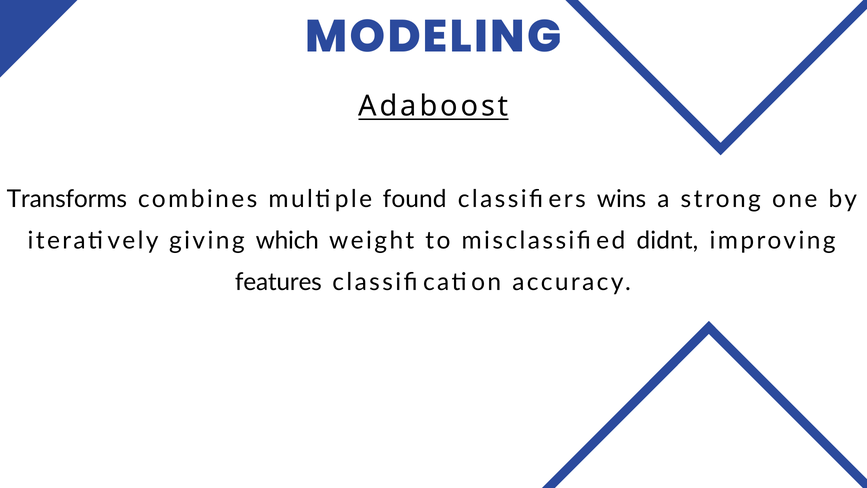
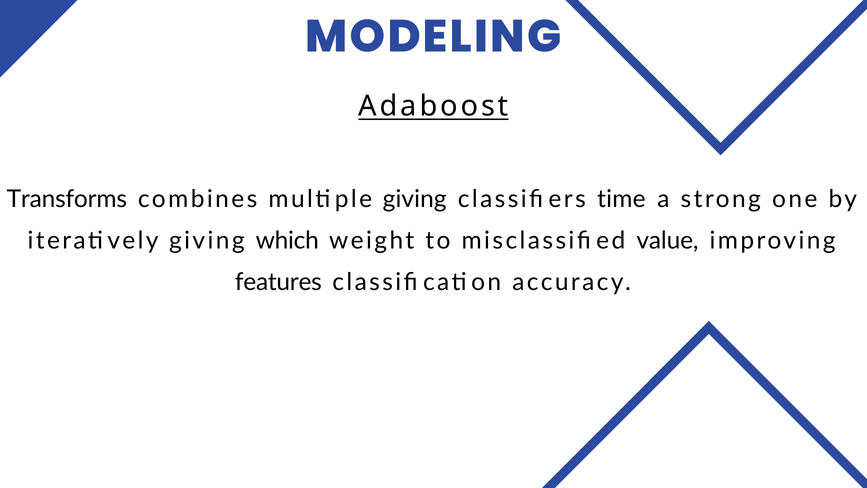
multiple found: found -> giving
wins: wins -> time
didnt: didnt -> value
